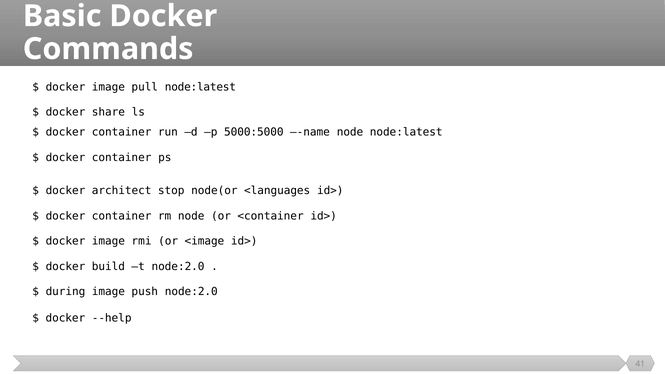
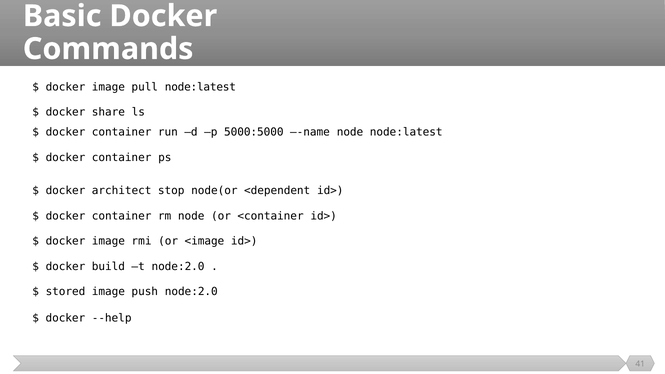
<languages: <languages -> <dependent
during: during -> stored
